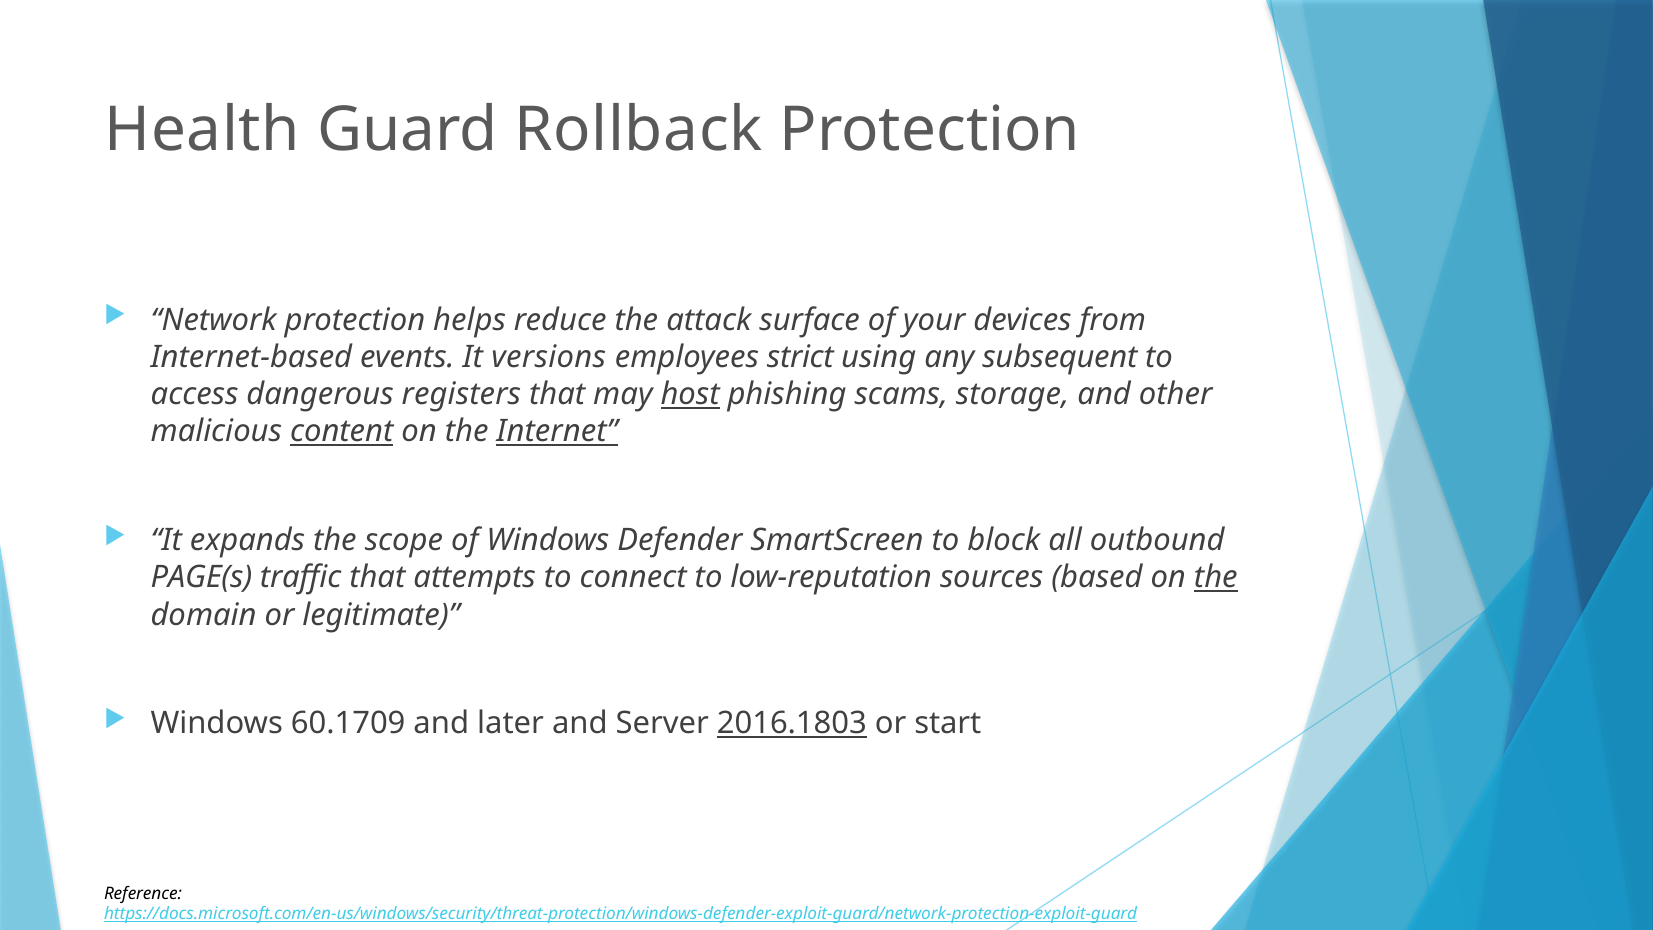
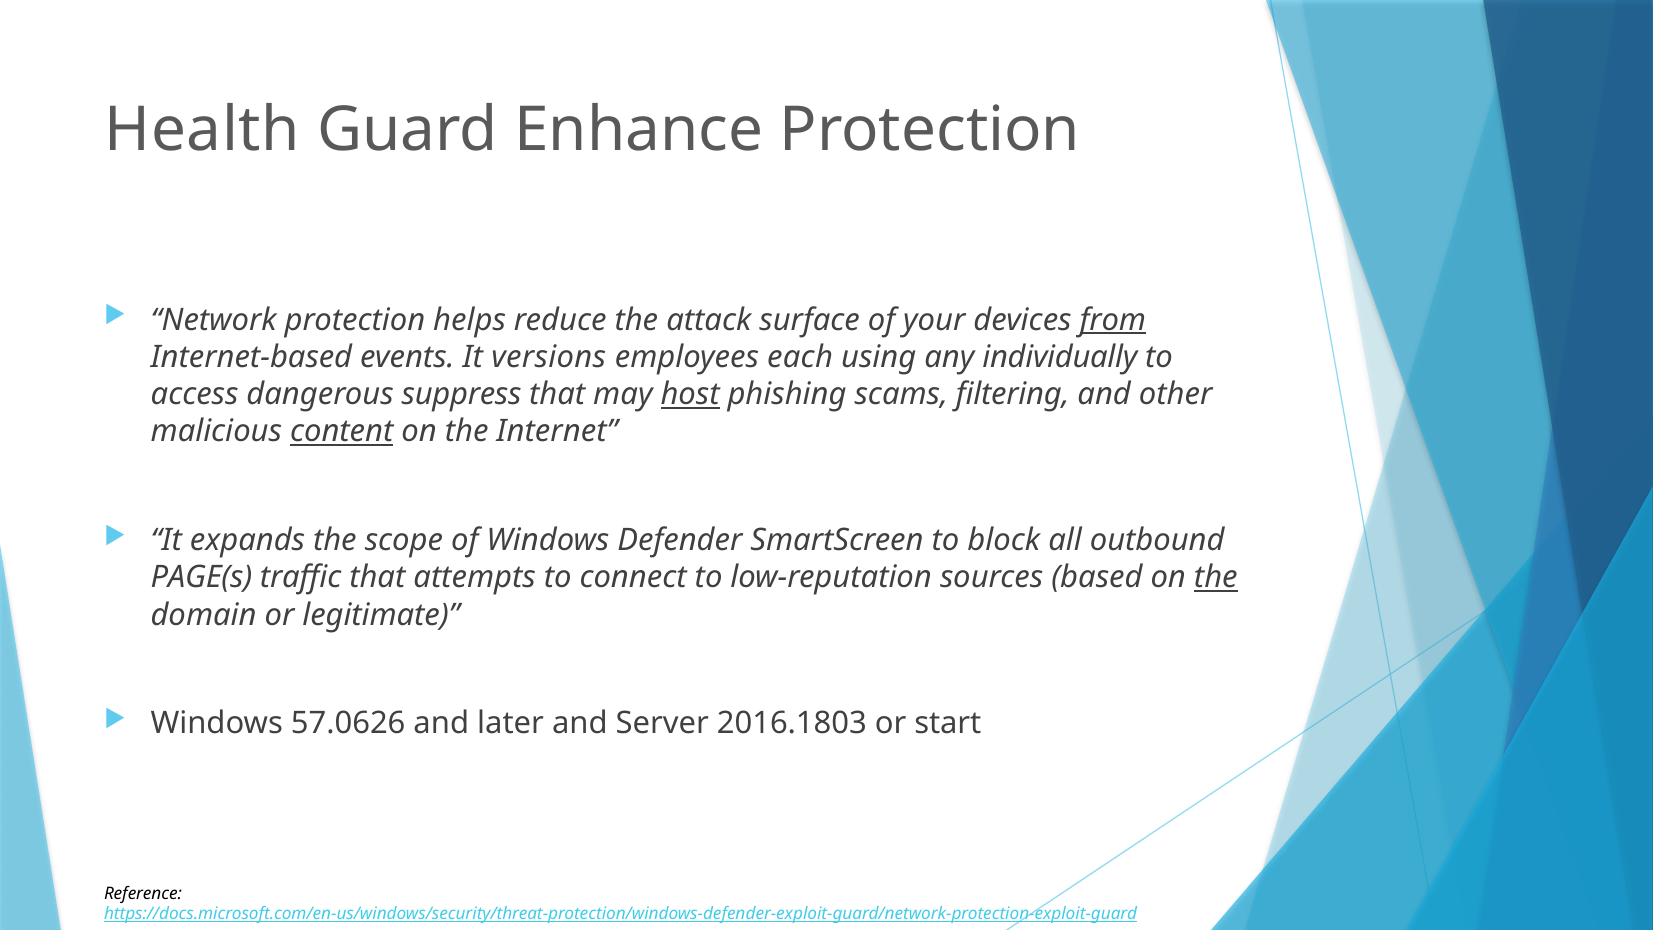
Rollback: Rollback -> Enhance
from underline: none -> present
strict: strict -> each
subsequent: subsequent -> individually
registers: registers -> suppress
storage: storage -> filtering
Internet underline: present -> none
60.1709: 60.1709 -> 57.0626
2016.1803 underline: present -> none
